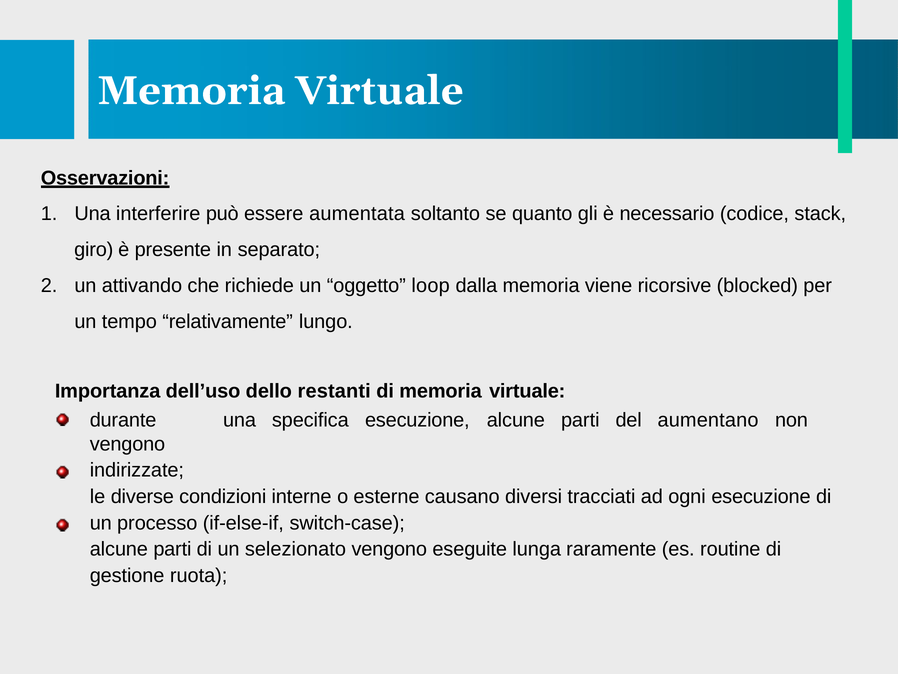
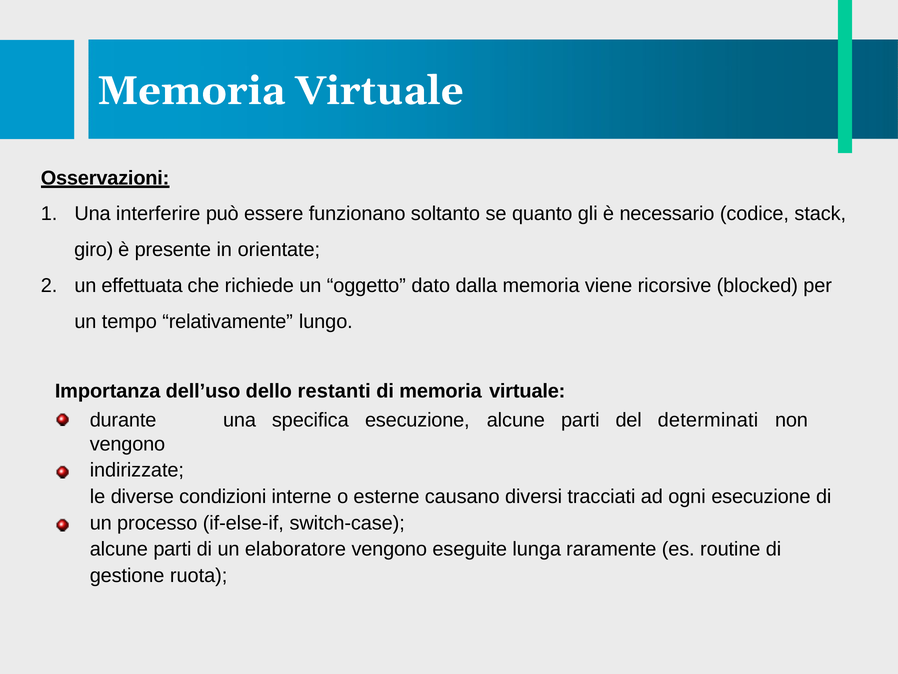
aumentata: aumentata -> funzionano
separato: separato -> orientate
attivando: attivando -> effettuata
loop: loop -> dato
aumentano: aumentano -> determinati
selezionato: selezionato -> elaboratore
